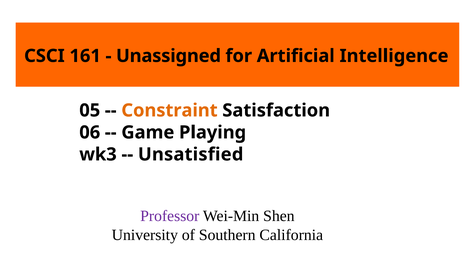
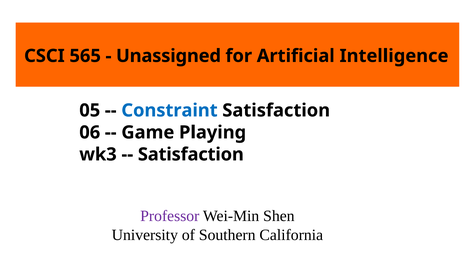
161: 161 -> 565
Constraint colour: orange -> blue
Unsatisfied at (191, 154): Unsatisfied -> Satisfaction
